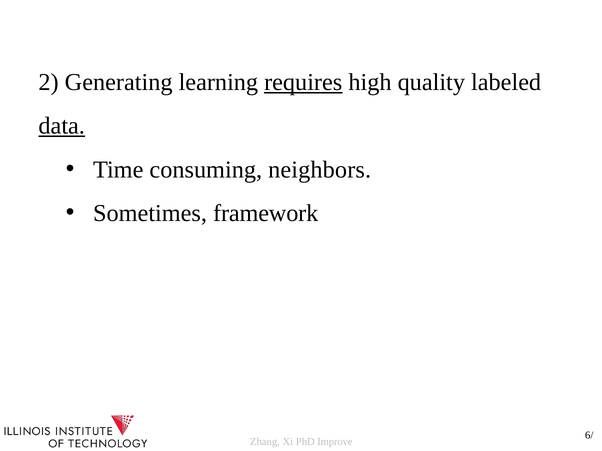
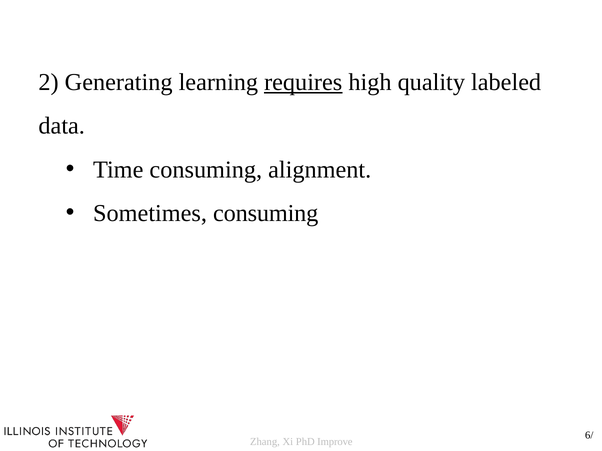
data underline: present -> none
neighbors: neighbors -> alignment
Sometimes framework: framework -> consuming
